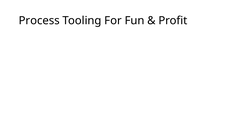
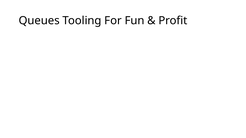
Process: Process -> Queues
